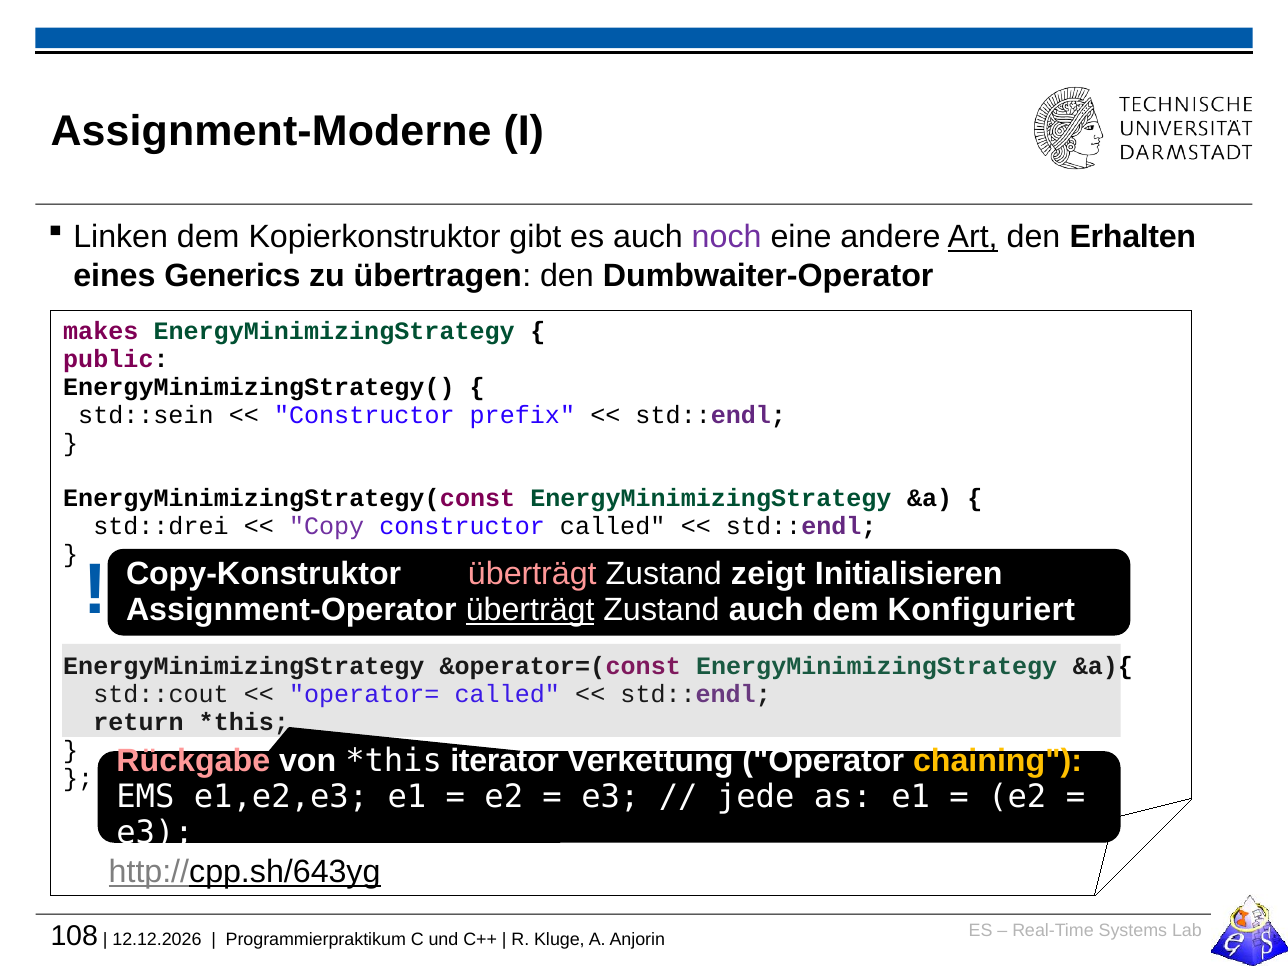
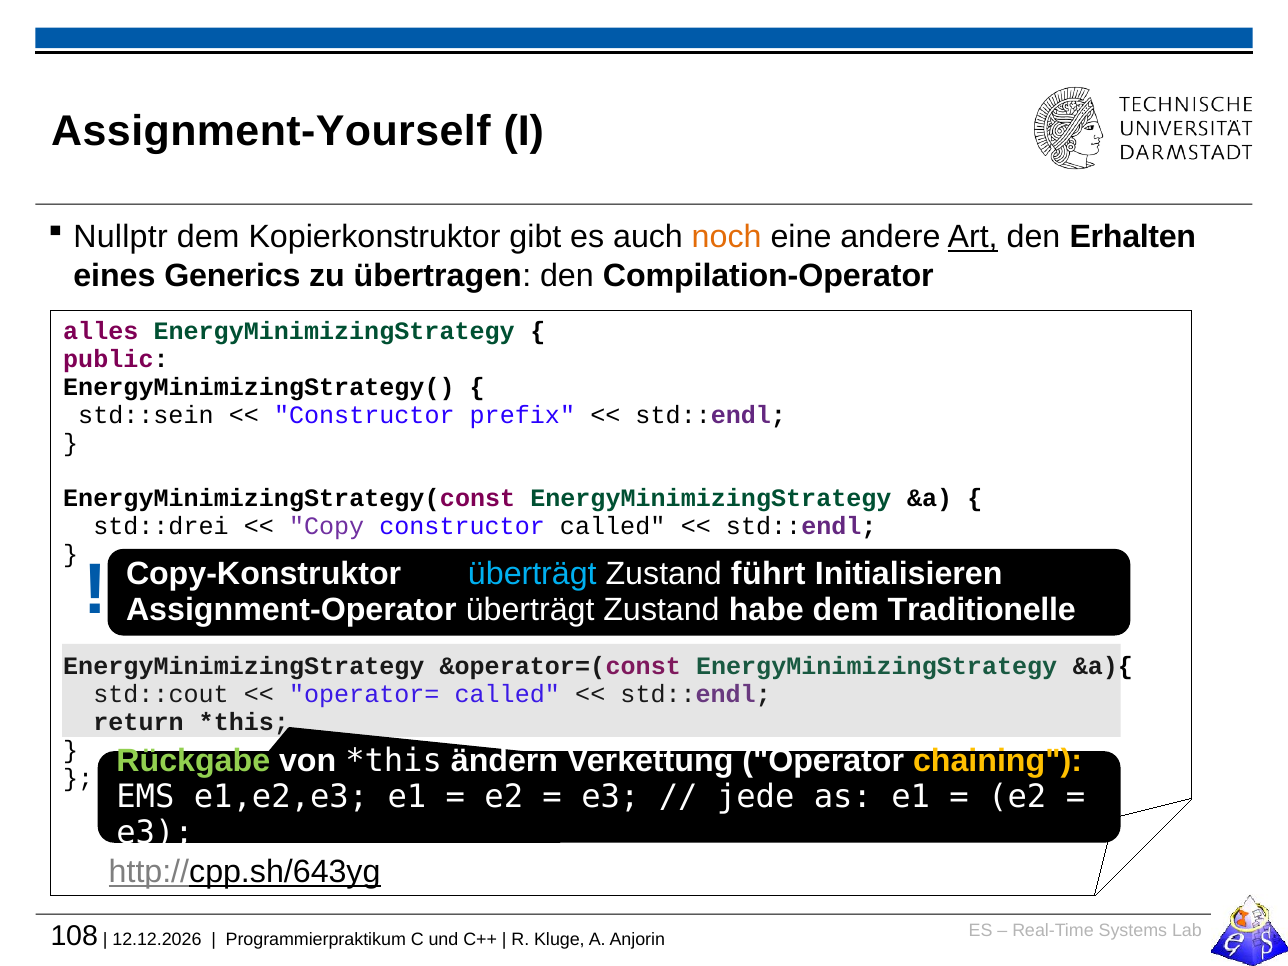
Assignment-Moderne: Assignment-Moderne -> Assignment-Yourself
Linken: Linken -> Nullptr
noch colour: purple -> orange
Dumbwaiter-Operator: Dumbwaiter-Operator -> Compilation-Operator
makes: makes -> alles
überträgt at (532, 574) colour: pink -> light blue
zeigt: zeigt -> führt
überträgt at (530, 610) underline: present -> none
Zustand auch: auch -> habe
Konfiguriert: Konfiguriert -> Traditionelle
Rückgabe colour: pink -> light green
iterator: iterator -> ändern
